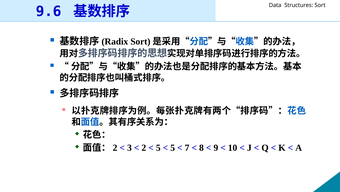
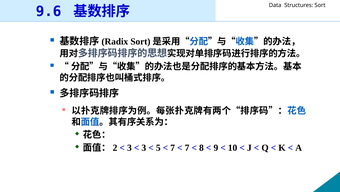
2 at (144, 147): 2 -> 3
5 at (173, 147): 5 -> 7
